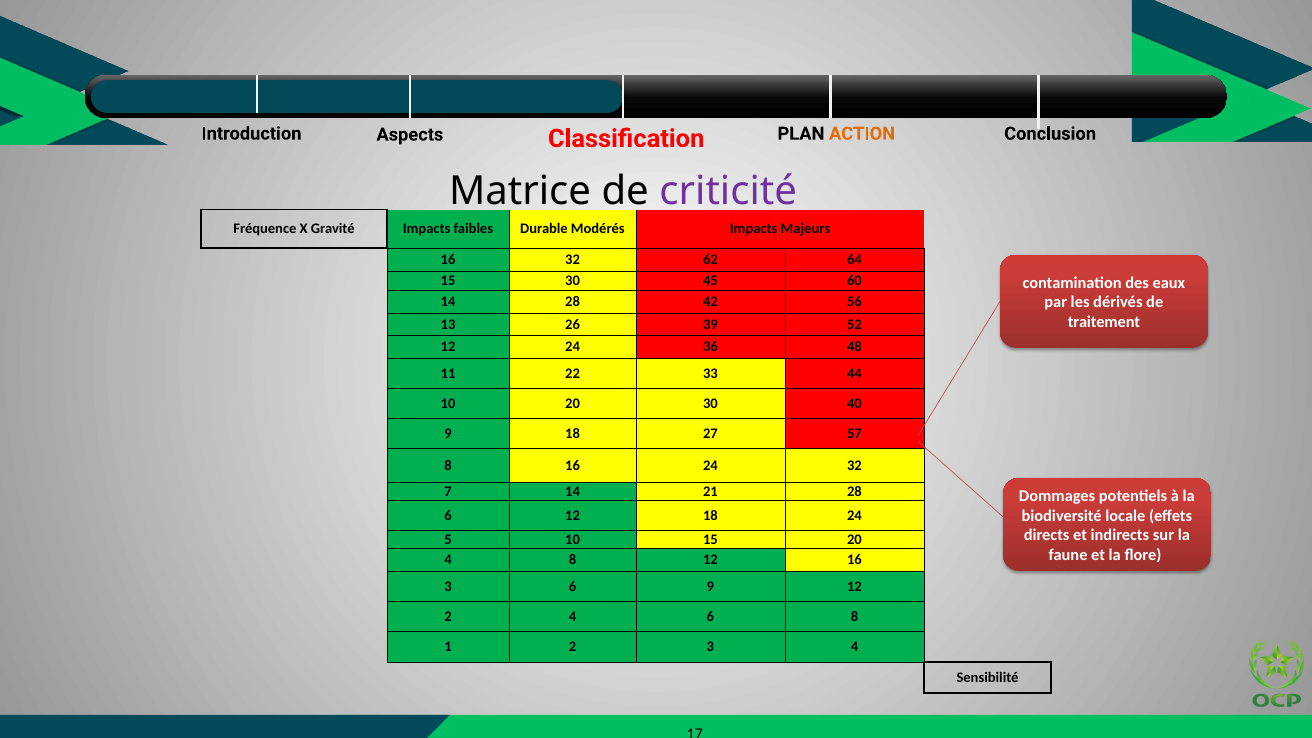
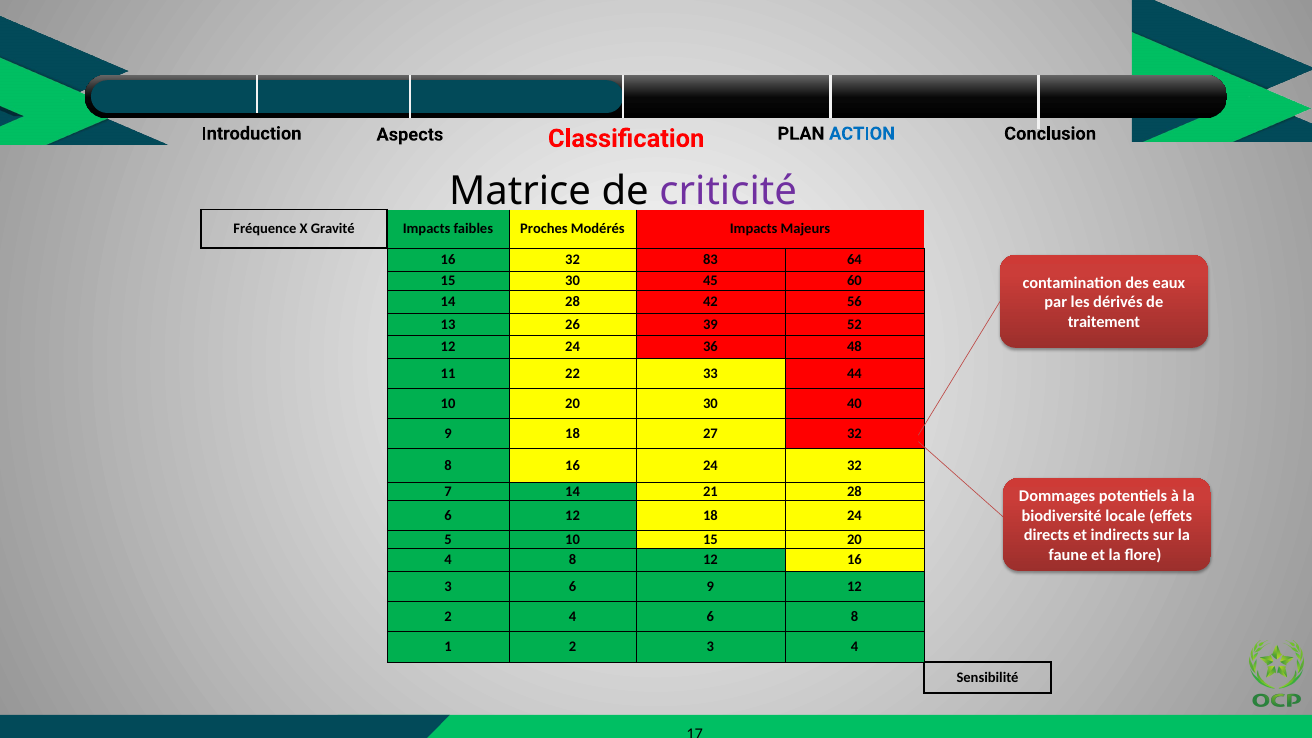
ACTION colour: orange -> blue
Durable: Durable -> Proches
62: 62 -> 83
27 57: 57 -> 32
